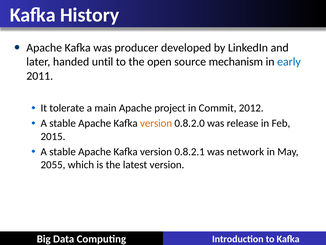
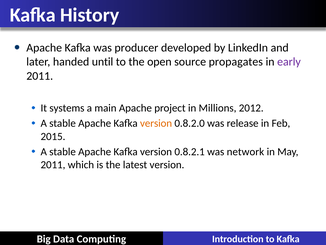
mechanism: mechanism -> propagates
early colour: blue -> purple
tolerate: tolerate -> systems
Commit: Commit -> Millions
2055 at (53, 164): 2055 -> 2011
